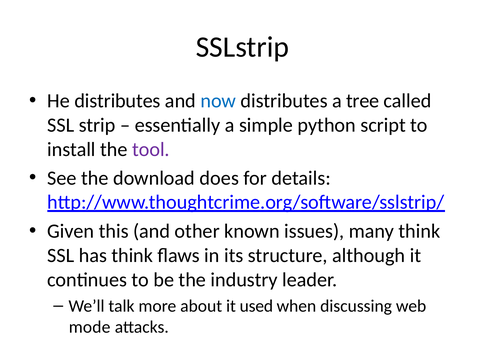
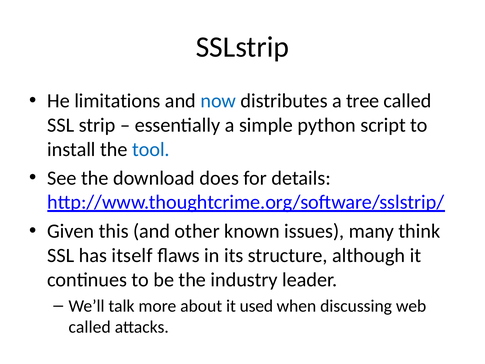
He distributes: distributes -> limitations
tool colour: purple -> blue
has think: think -> itself
mode at (90, 327): mode -> called
